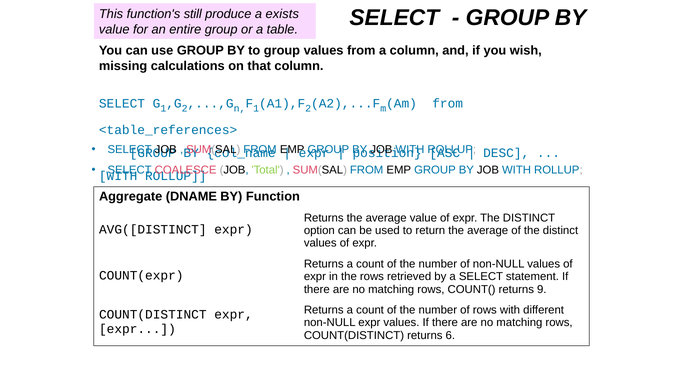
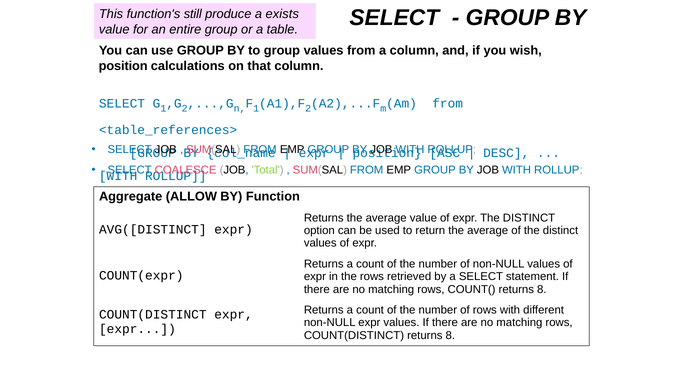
missing at (123, 66): missing -> position
DNAME: DNAME -> ALLOW
COUNT( returns 9: 9 -> 8
COUNT(DISTINCT returns 6: 6 -> 8
